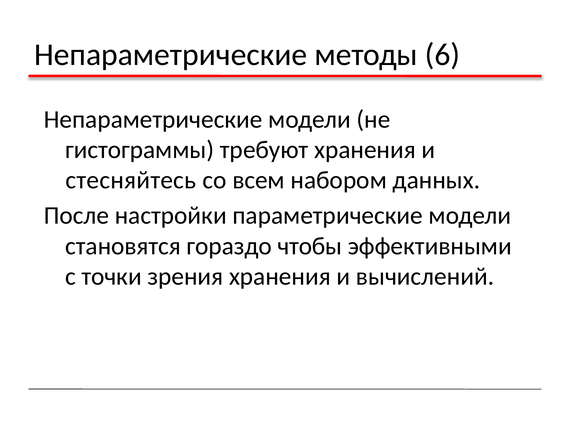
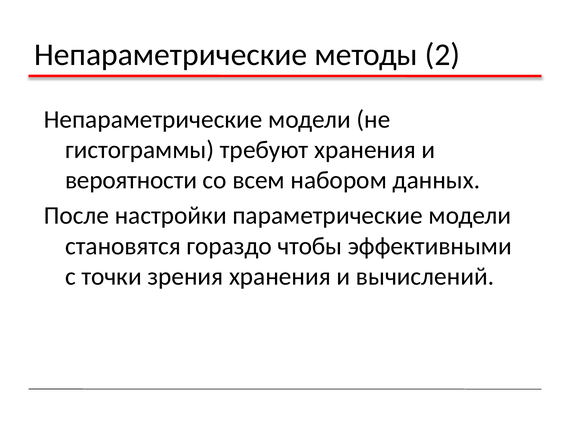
6: 6 -> 2
стесняйтесь: стесняйтесь -> вероятности
